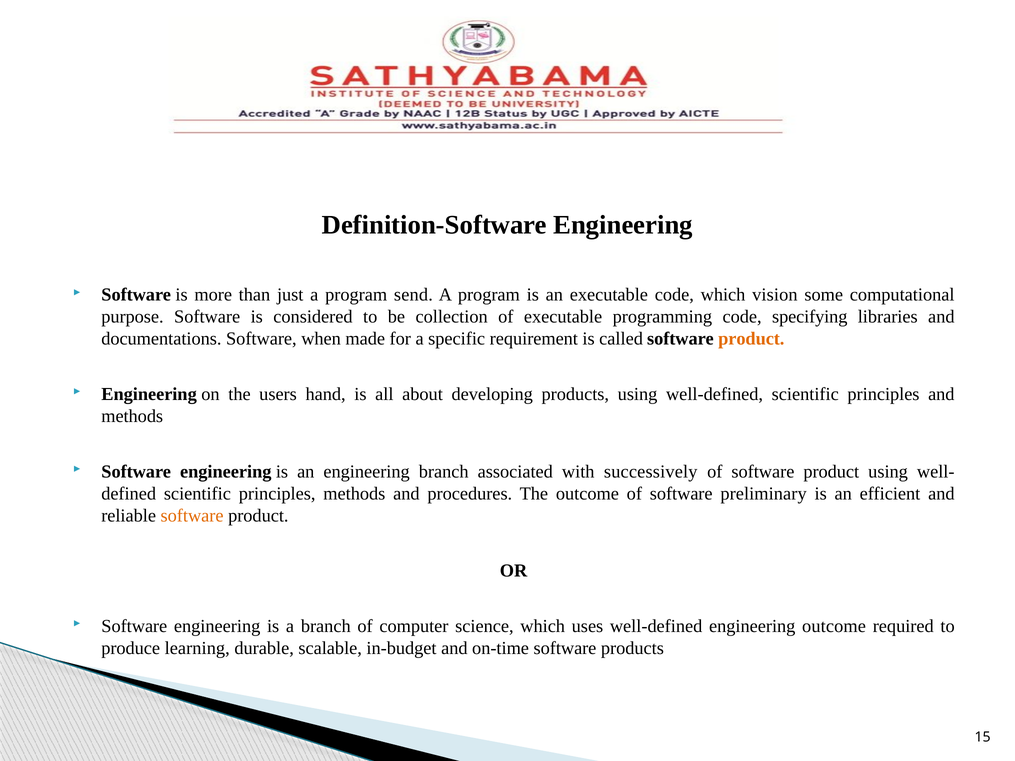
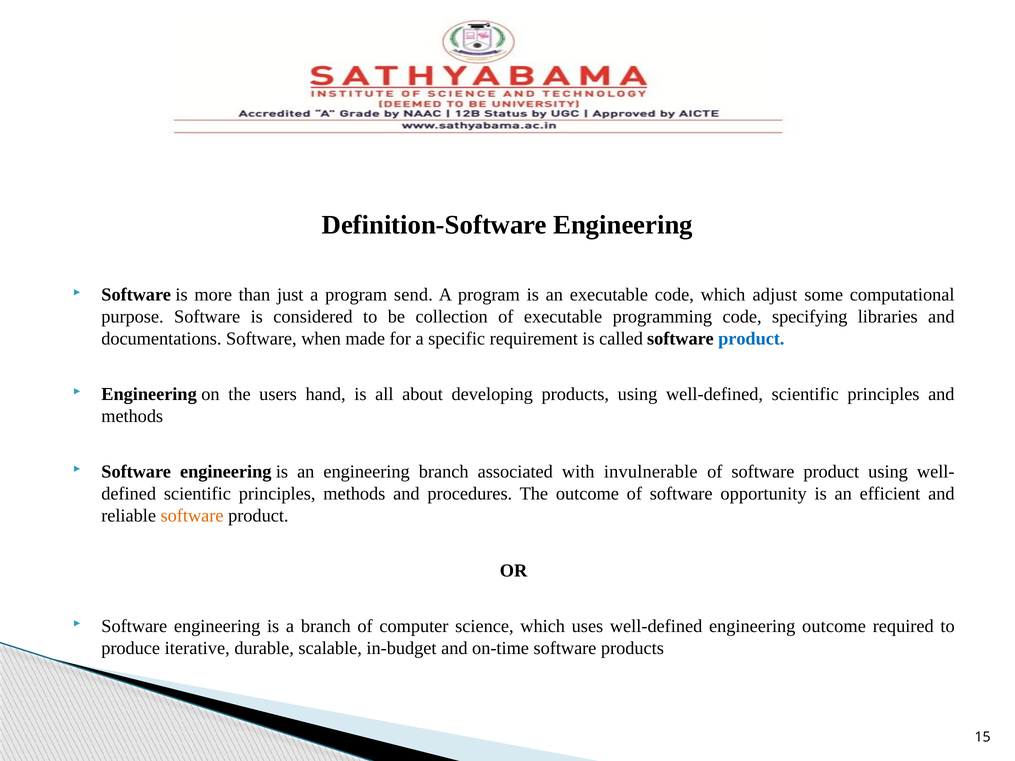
vision: vision -> adjust
product at (751, 339) colour: orange -> blue
successively: successively -> invulnerable
preliminary: preliminary -> opportunity
learning: learning -> iterative
